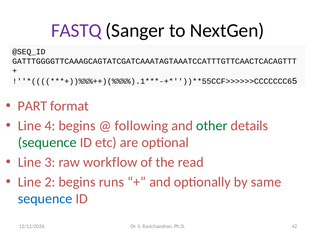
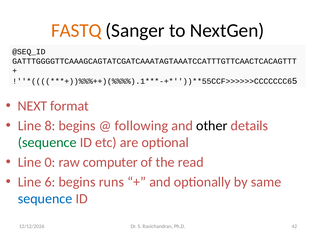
FASTQ colour: purple -> orange
PART: PART -> NEXT
4: 4 -> 8
other colour: green -> black
3: 3 -> 0
workflow: workflow -> computer
2: 2 -> 6
